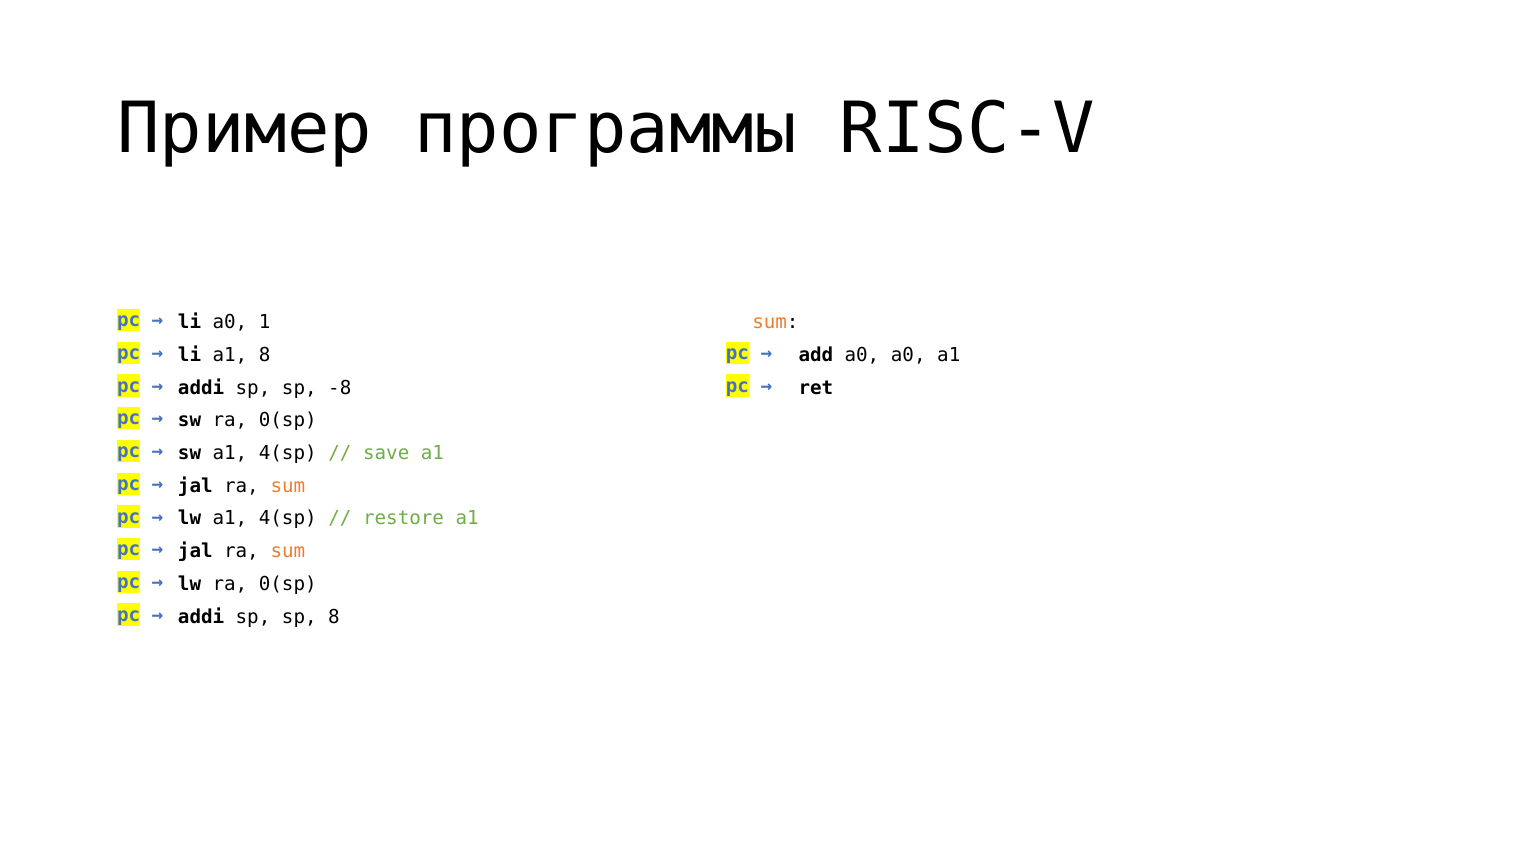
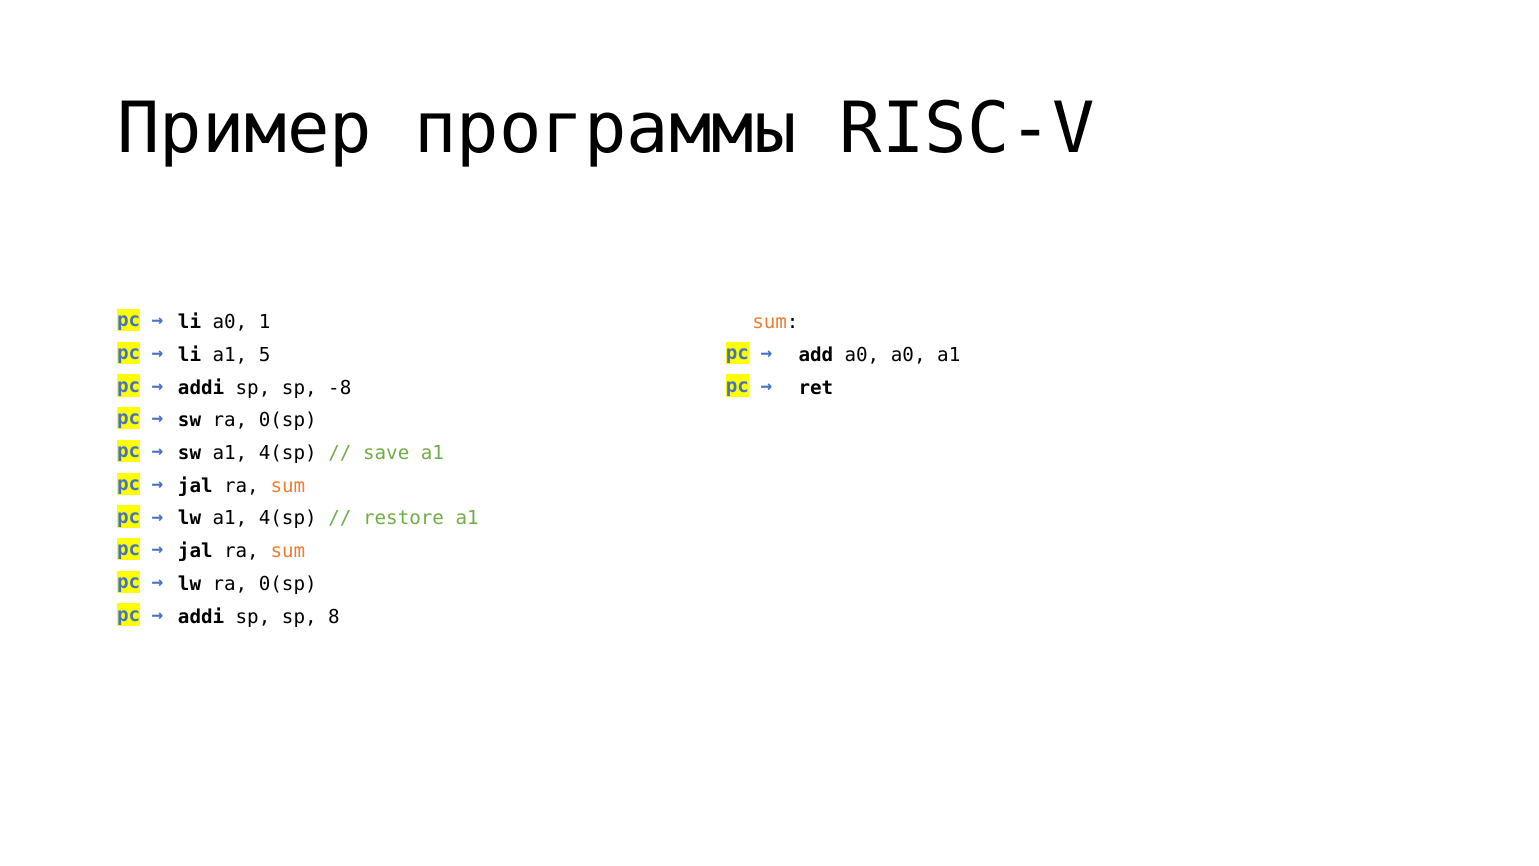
a1 8: 8 -> 5
